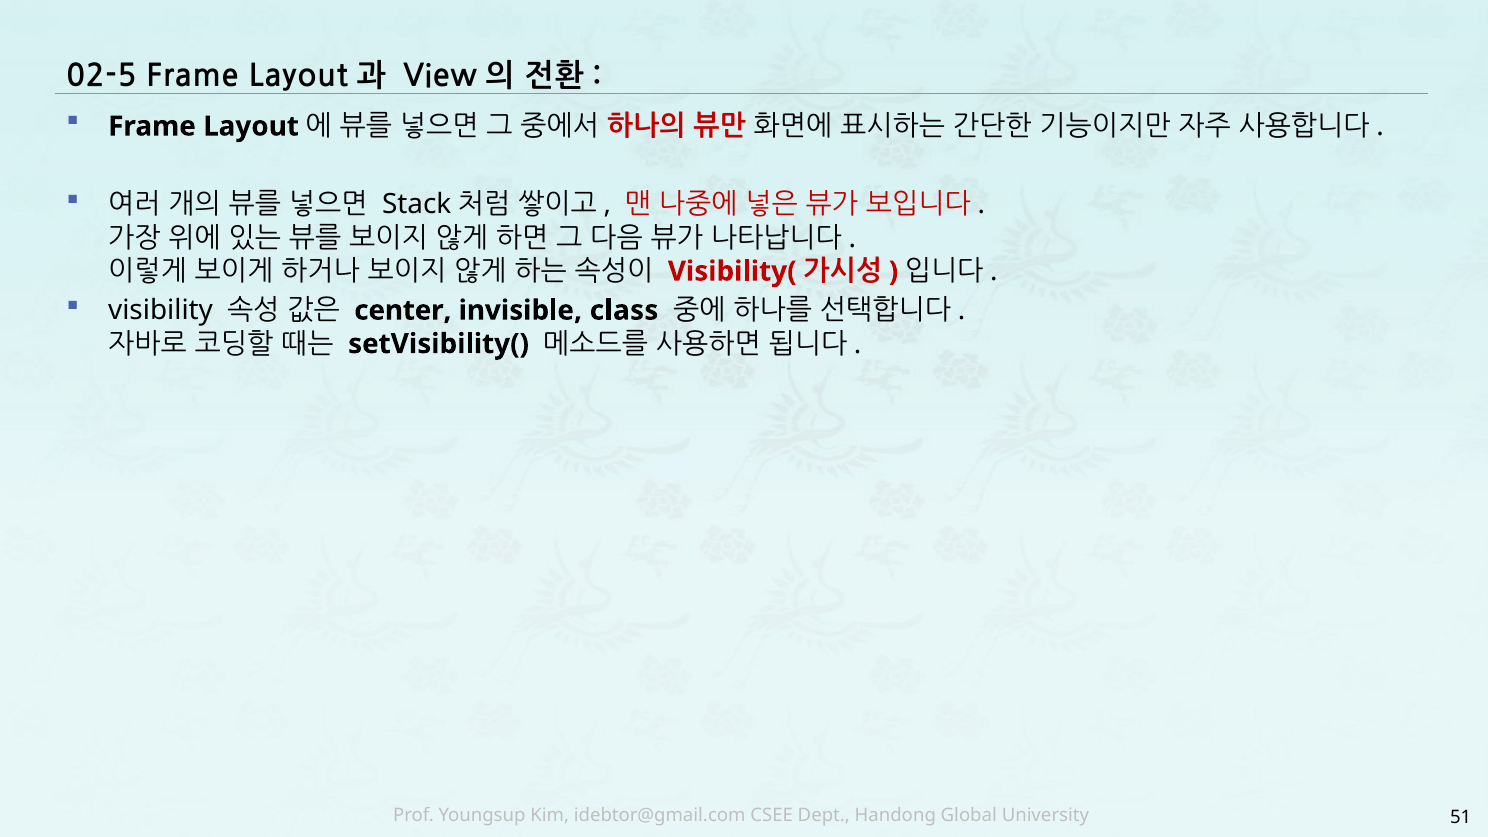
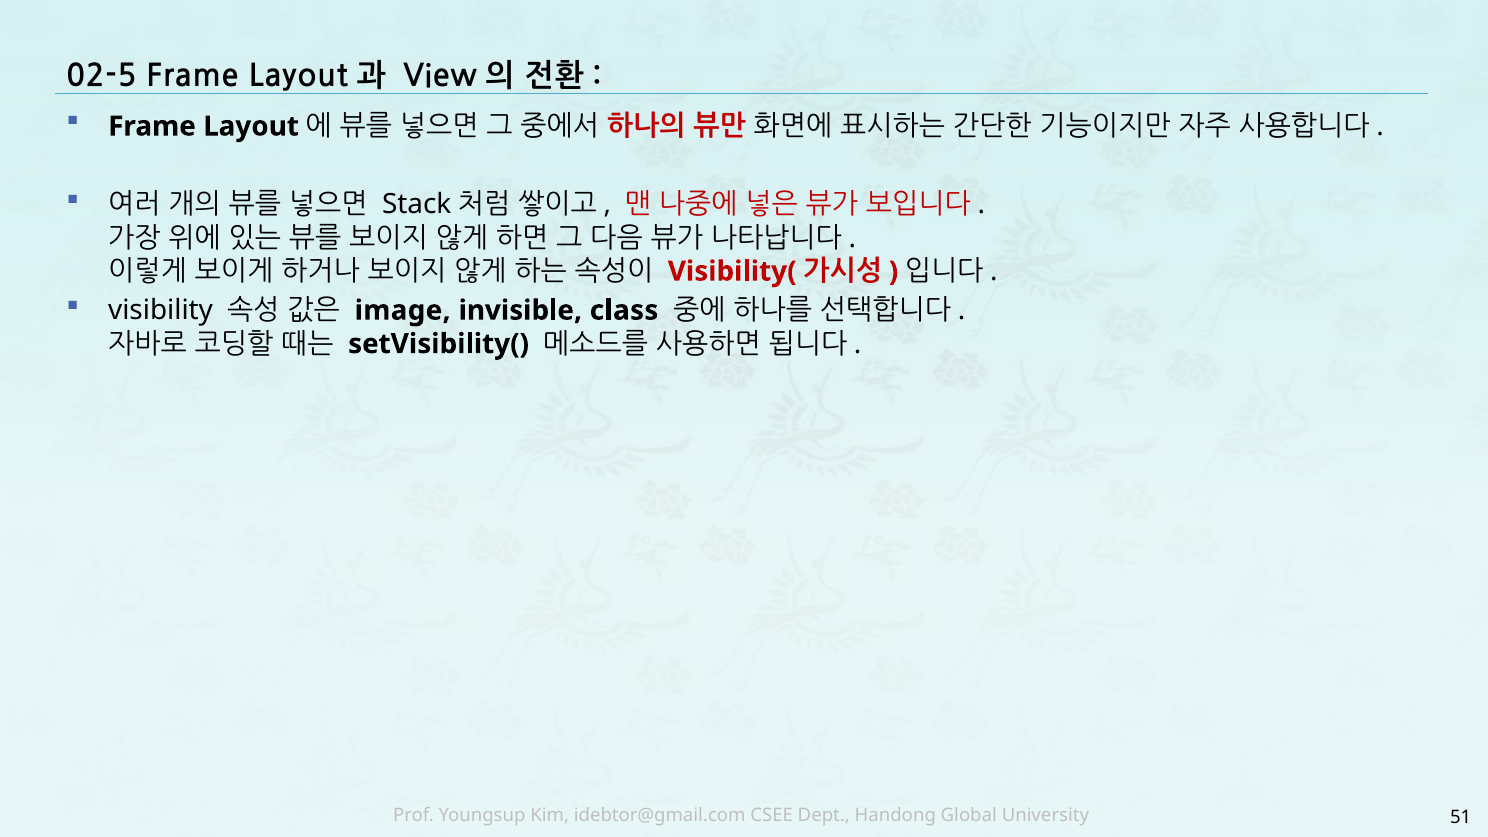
center: center -> image
